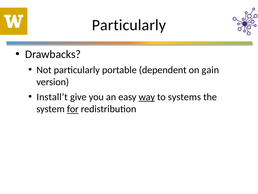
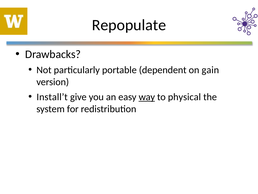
Particularly at (129, 25): Particularly -> Repopulate
systems: systems -> physical
for underline: present -> none
